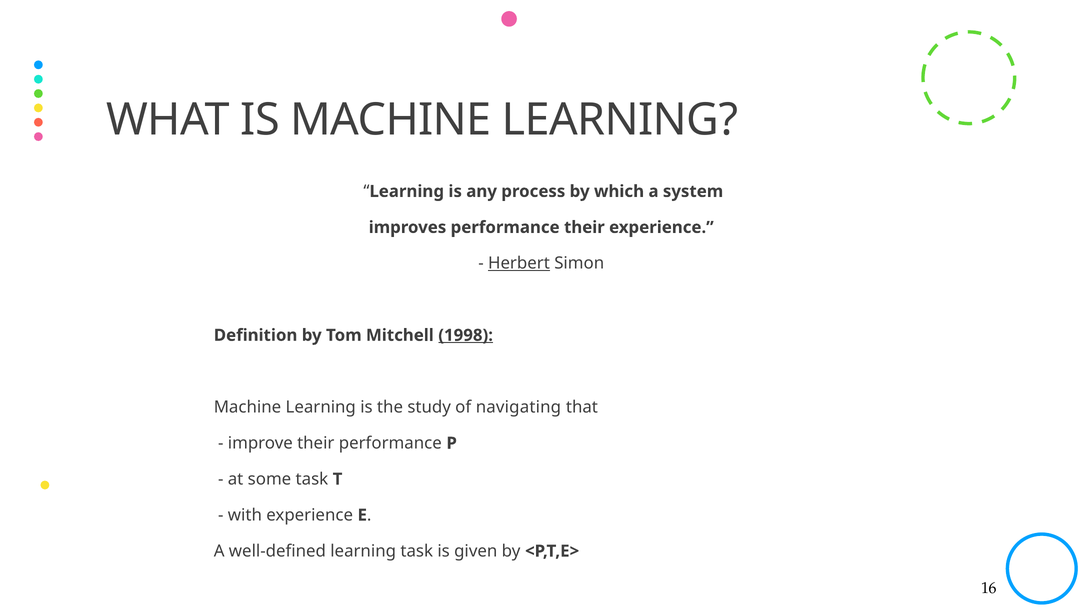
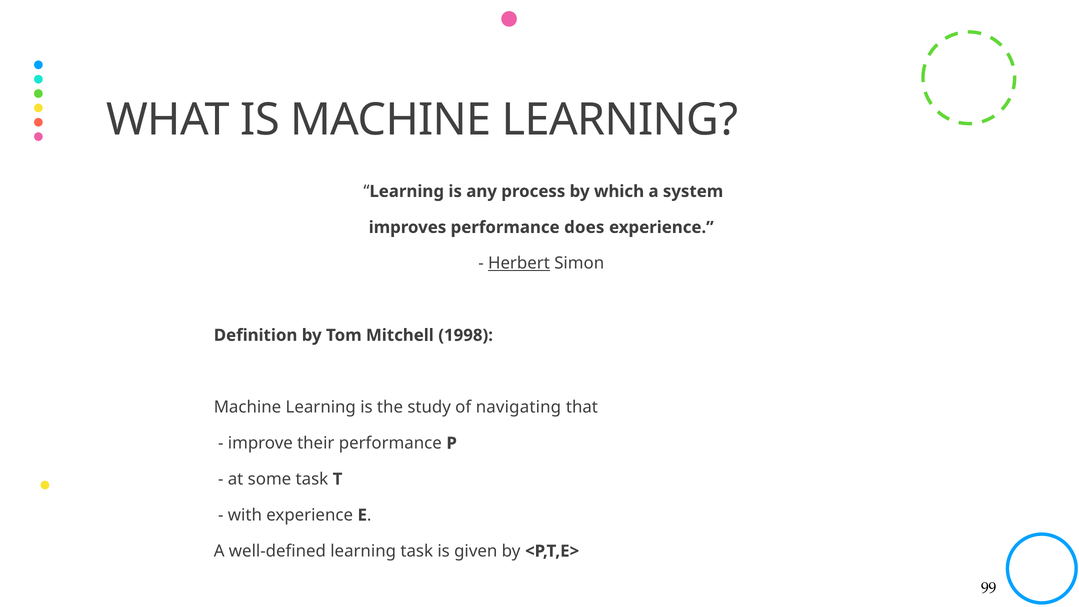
performance their: their -> does
1998 underline: present -> none
16: 16 -> 99
